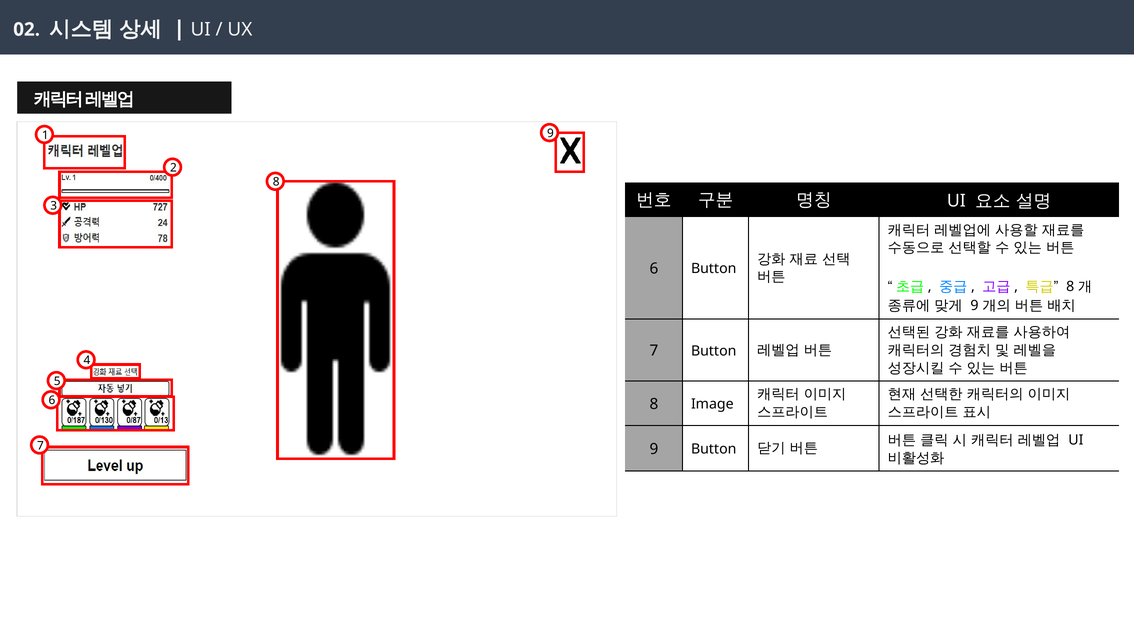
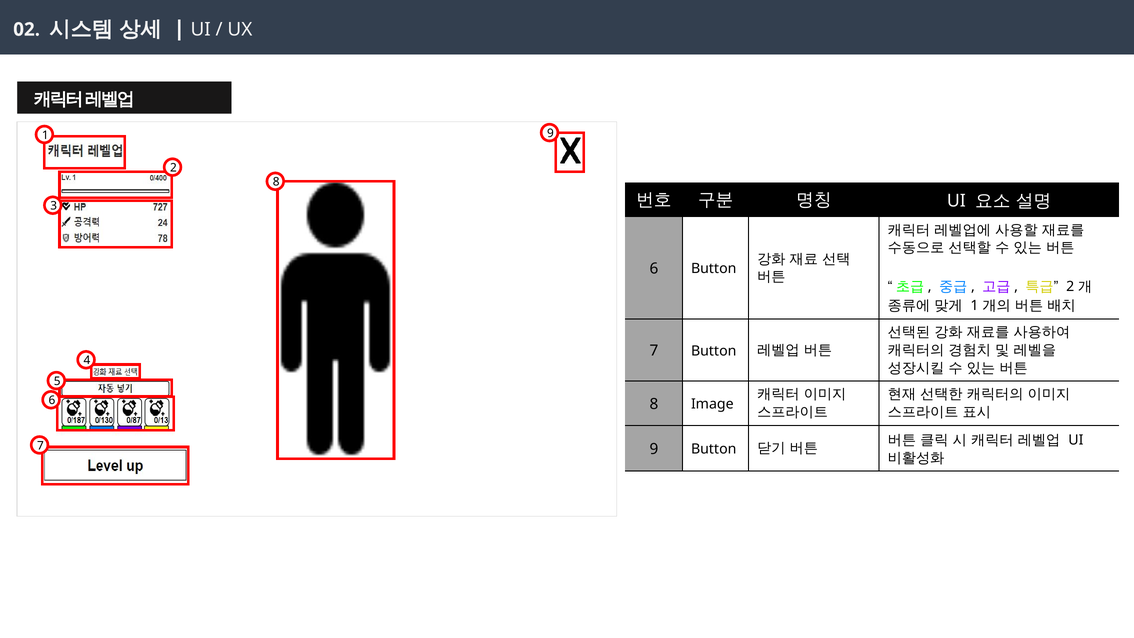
8 at (1070, 286): 8 -> 2
9 at (975, 306): 9 -> 1
